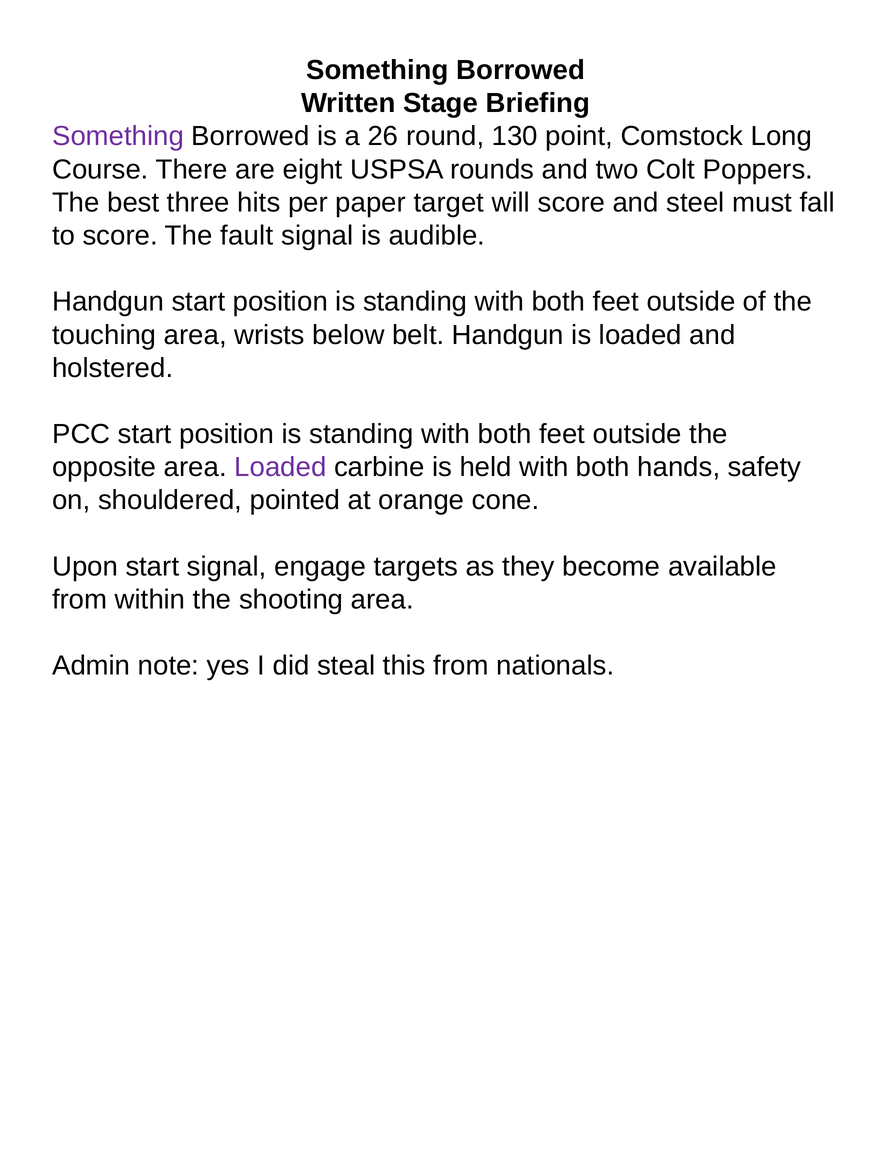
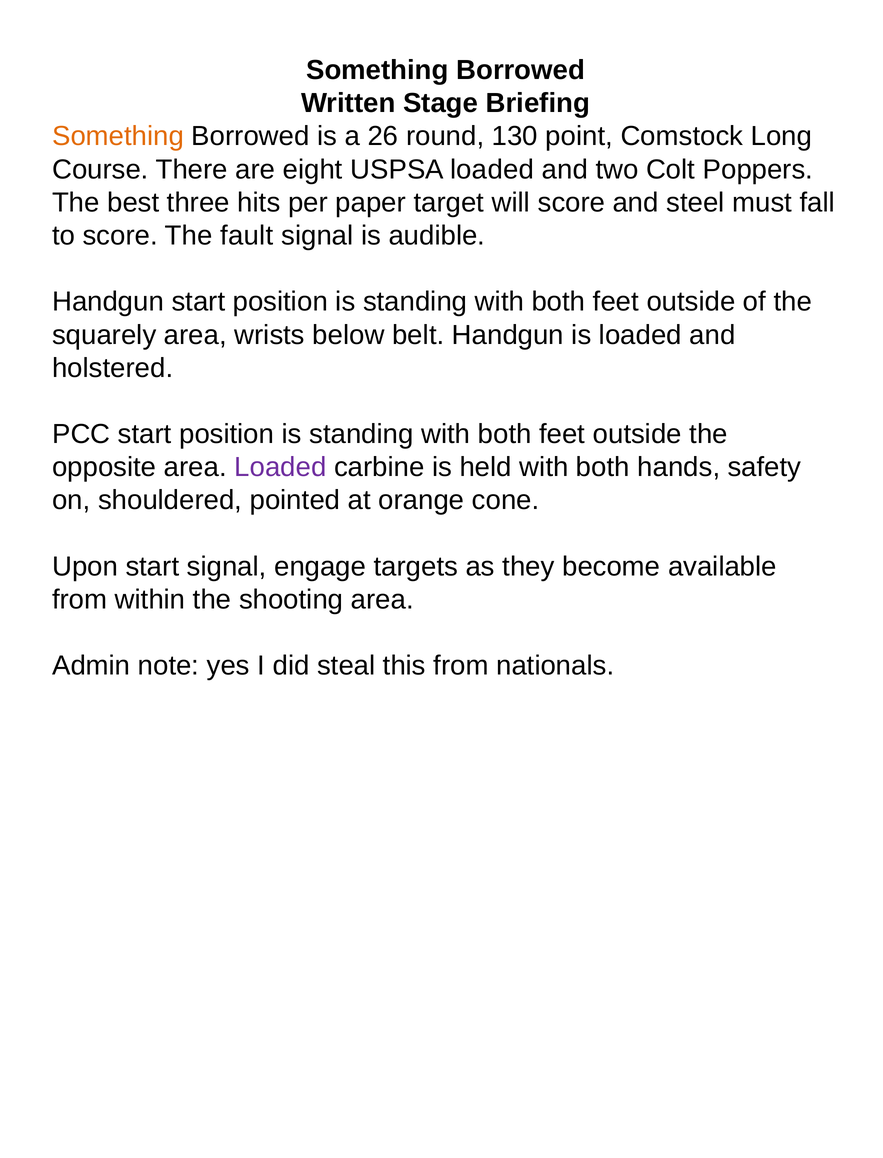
Something at (118, 137) colour: purple -> orange
USPSA rounds: rounds -> loaded
touching: touching -> squarely
